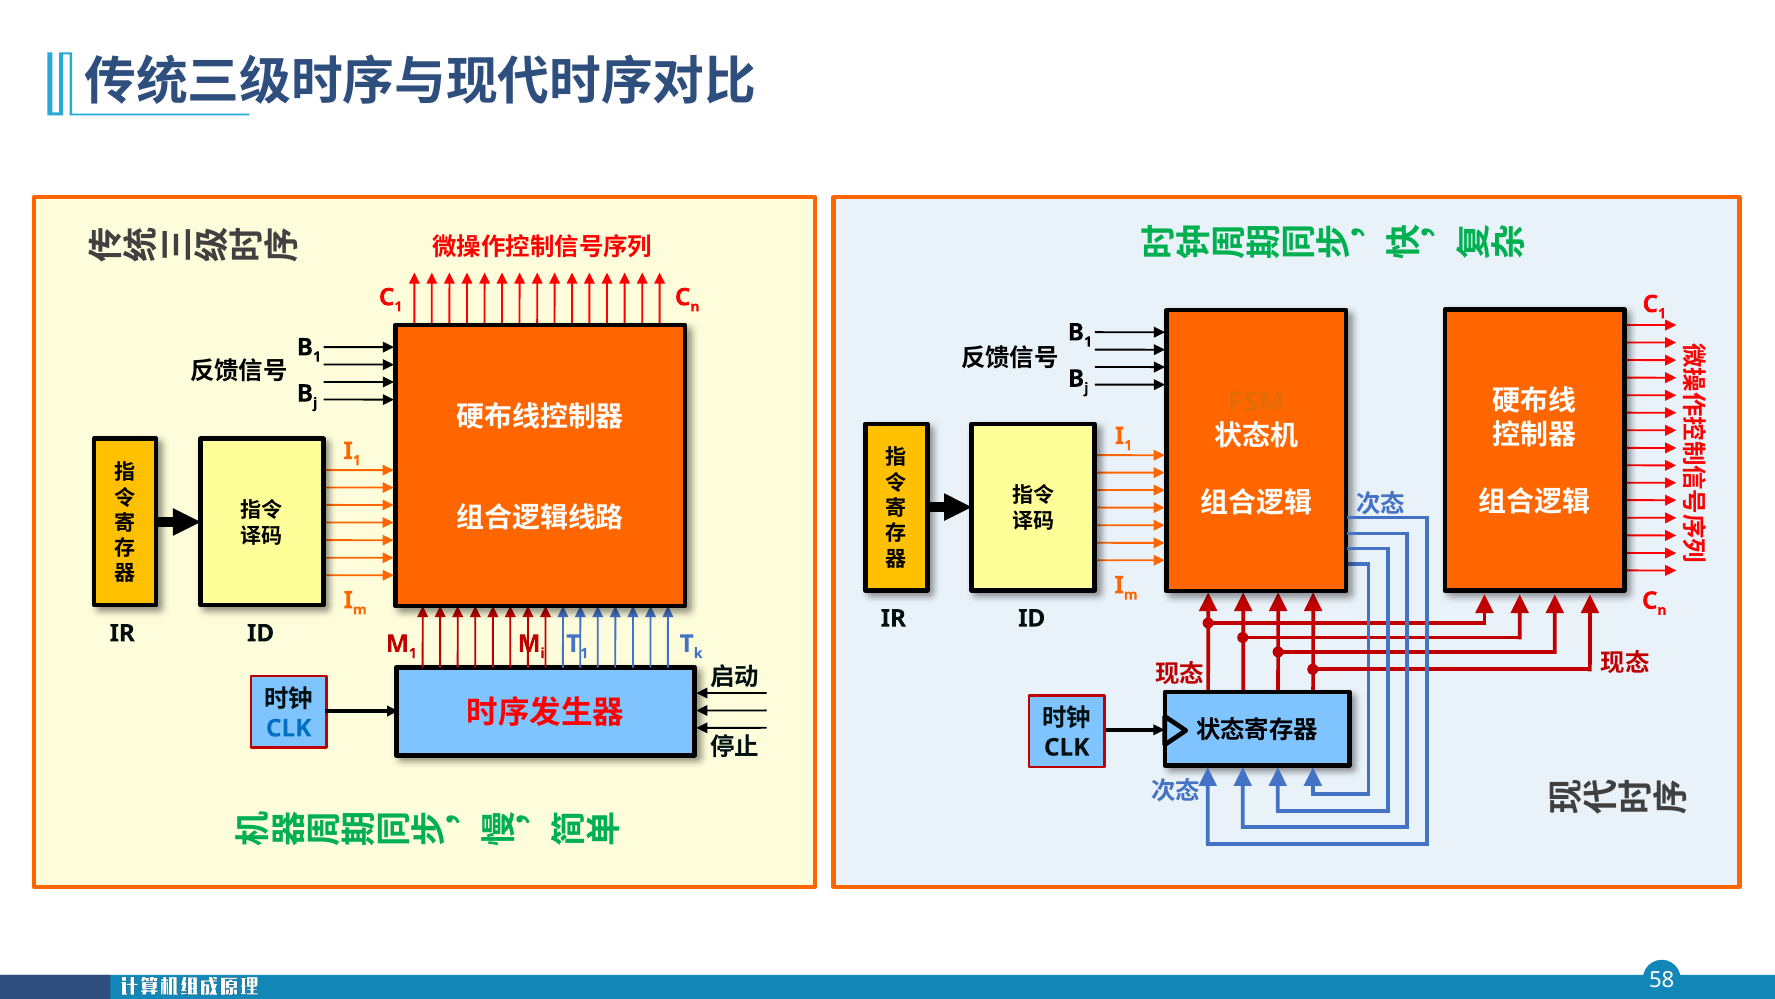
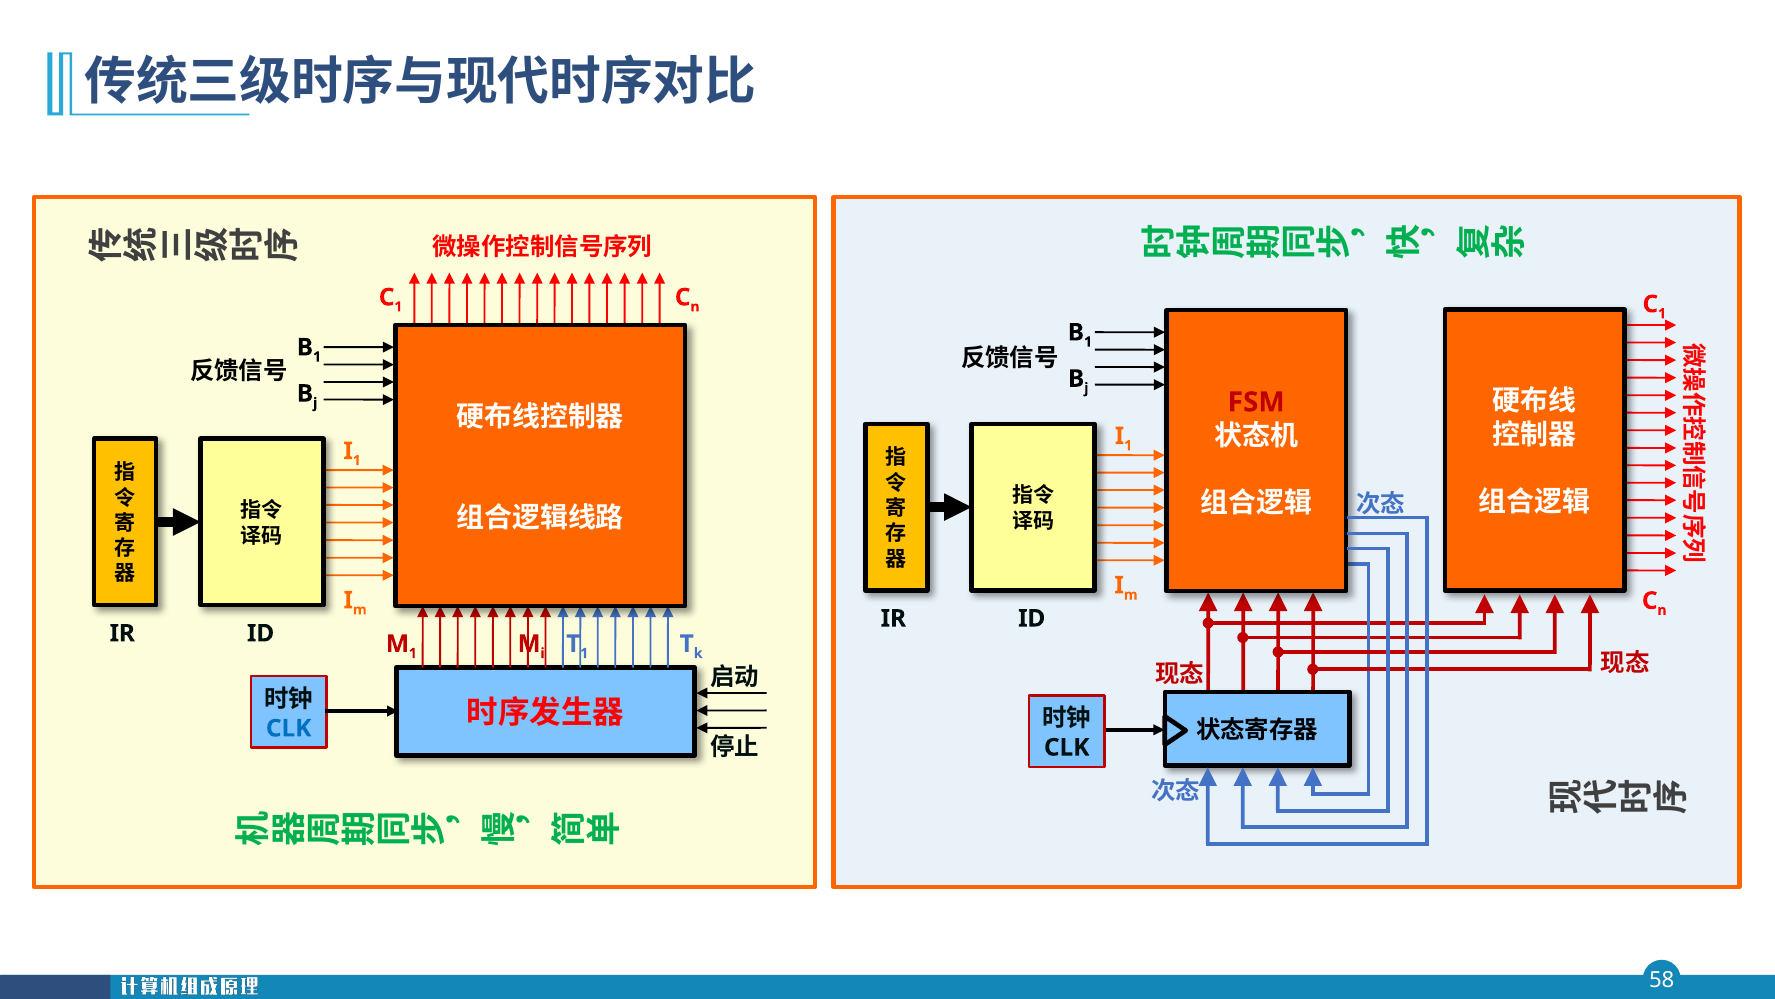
FSM colour: orange -> red
